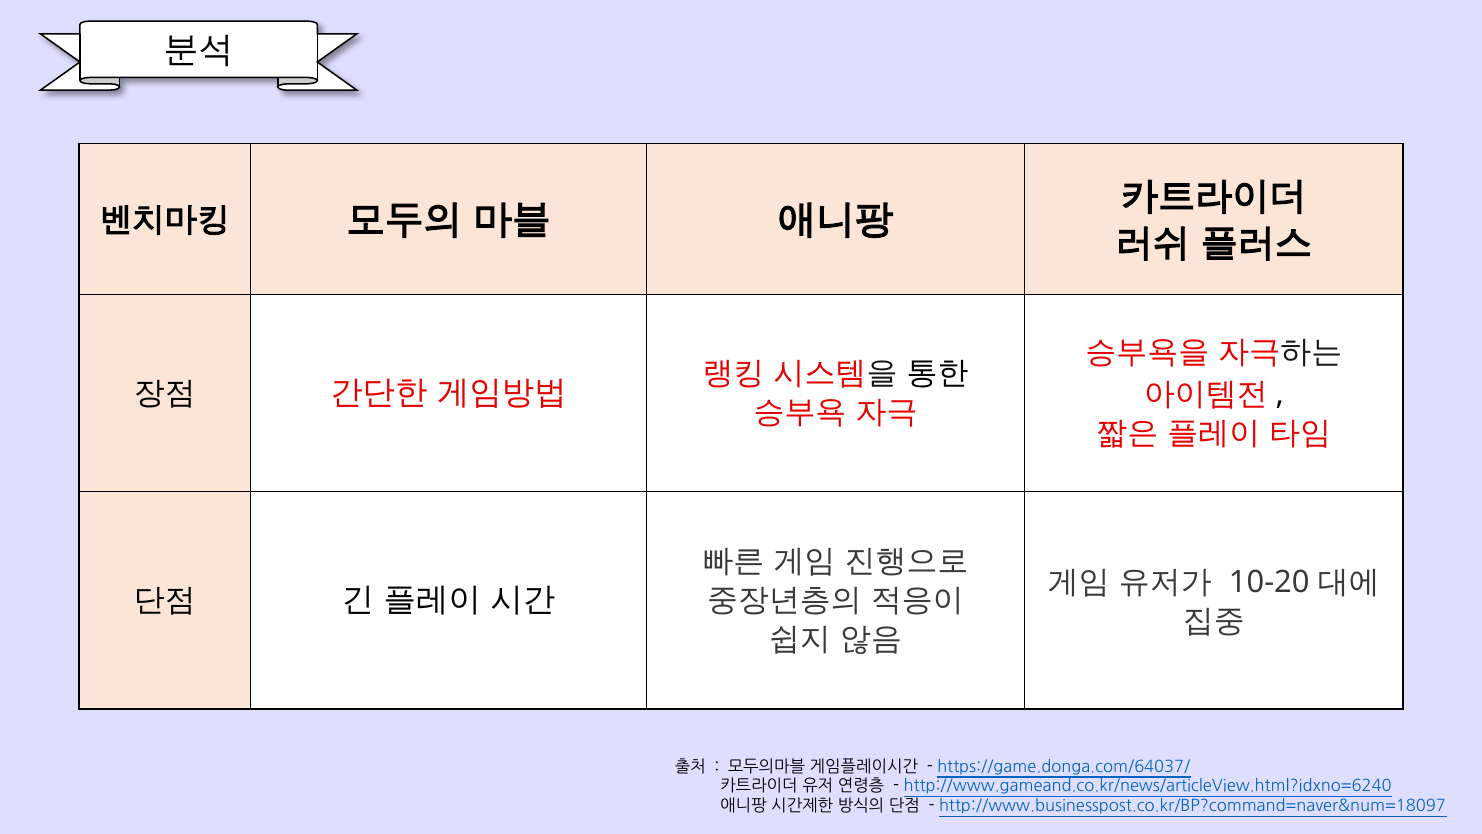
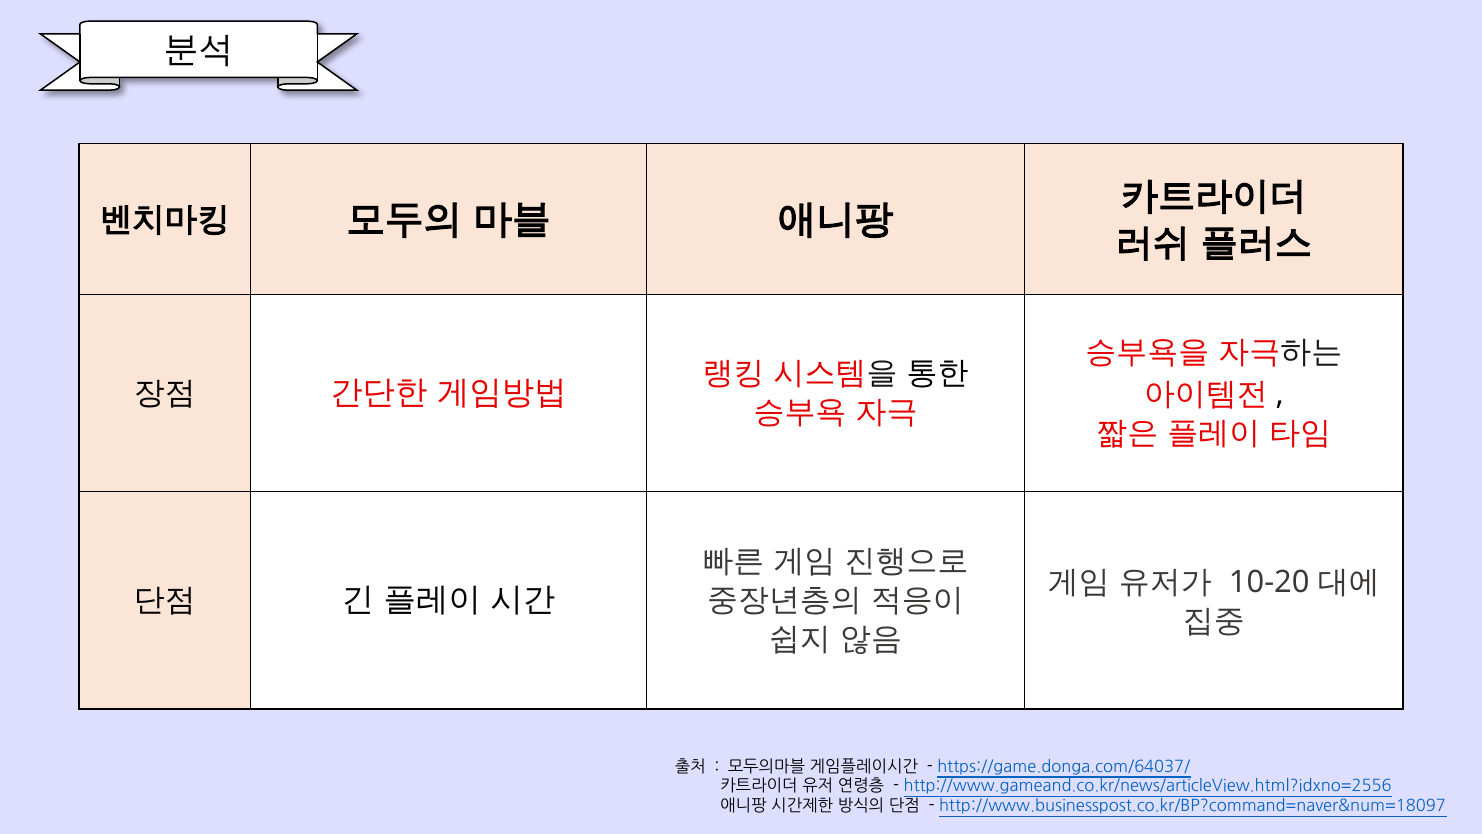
http://www.gameand.co.kr/news/articleView.html?idxno=6240: http://www.gameand.co.kr/news/articleView.html?idxno=6240 -> http://www.gameand.co.kr/news/articleView.html?idxno=2556
